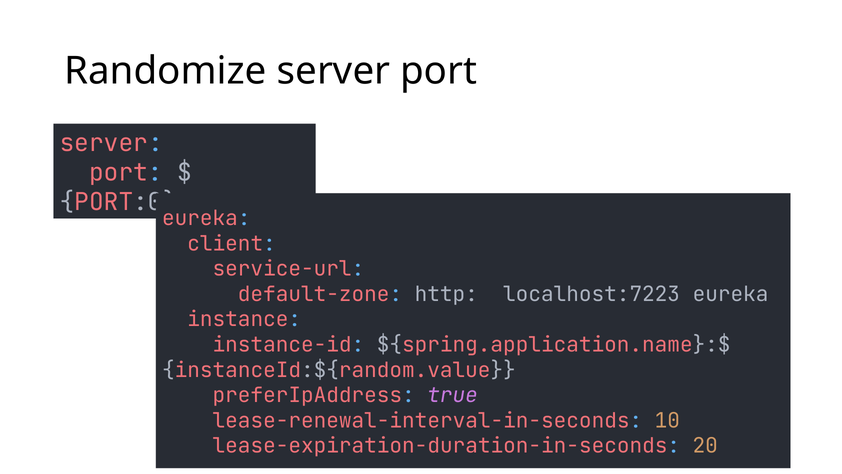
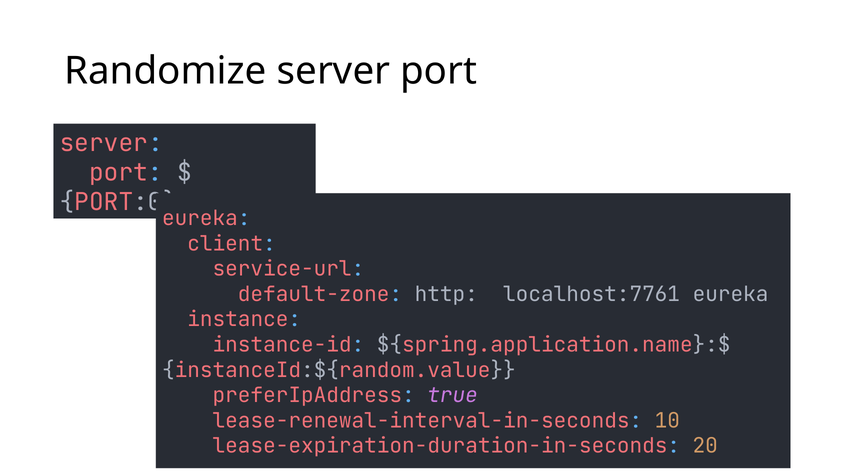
http://localhost:7223/eureka: http://localhost:7223/eureka -> http://localhost:7761/eureka
